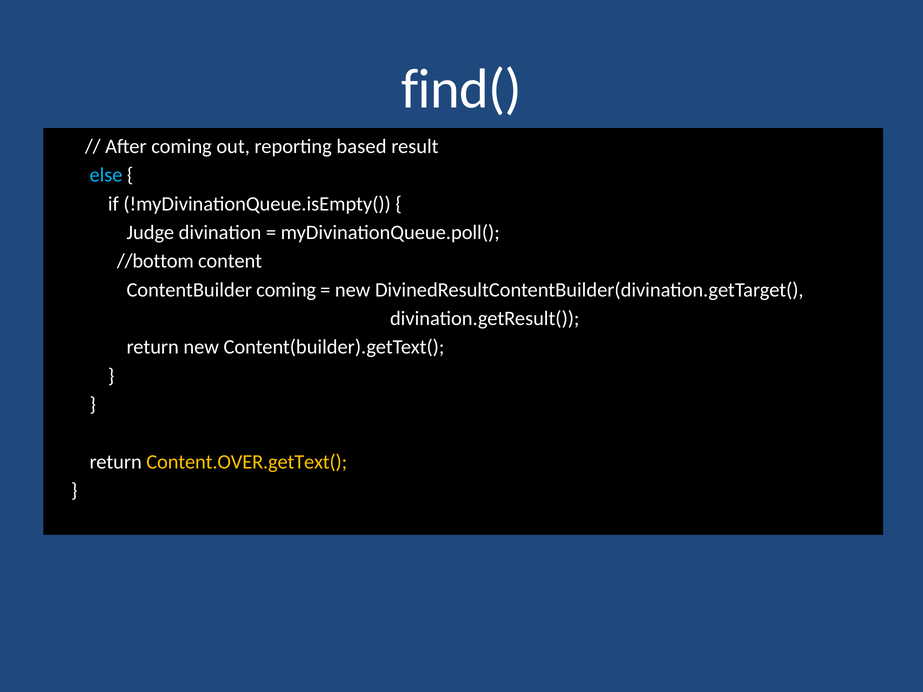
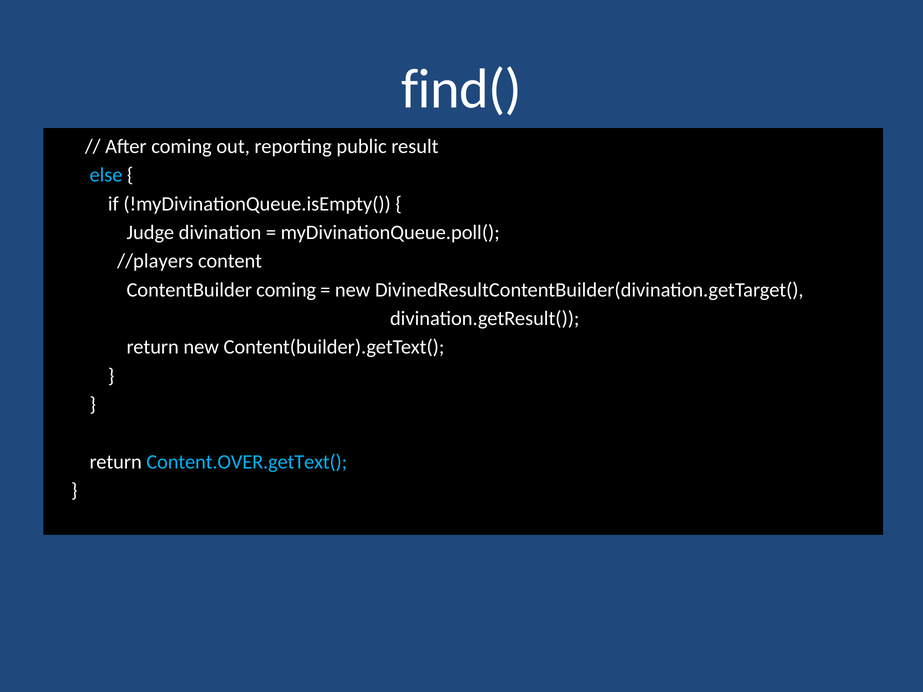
based: based -> public
//bottom: //bottom -> //players
Content.OVER.getText( colour: yellow -> light blue
